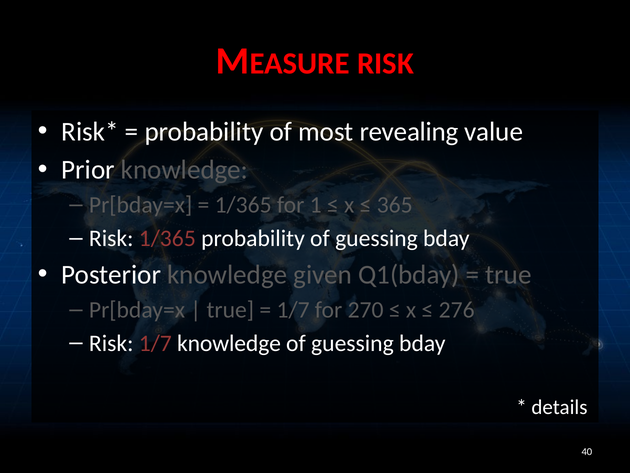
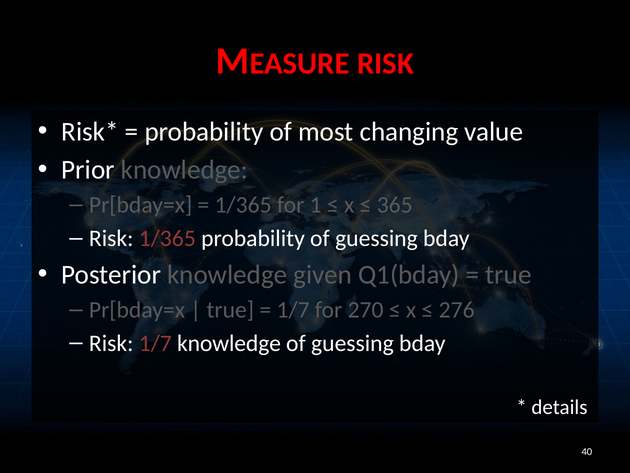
revealing: revealing -> changing
